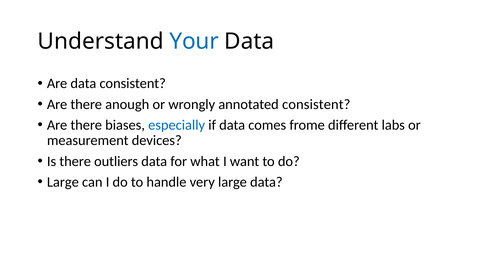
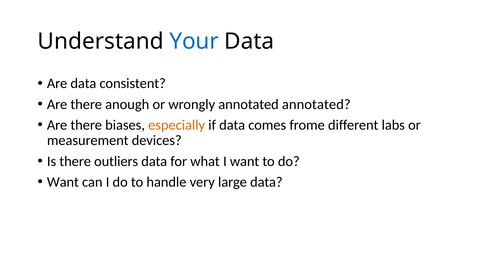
annotated consistent: consistent -> annotated
especially colour: blue -> orange
Large at (63, 182): Large -> Want
